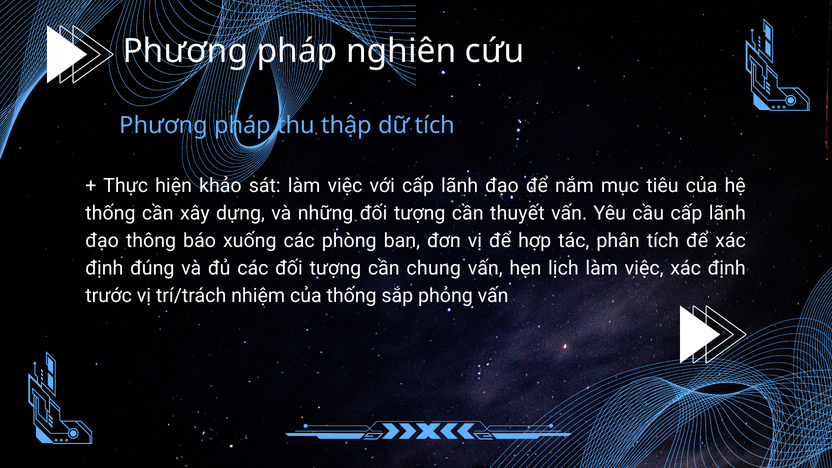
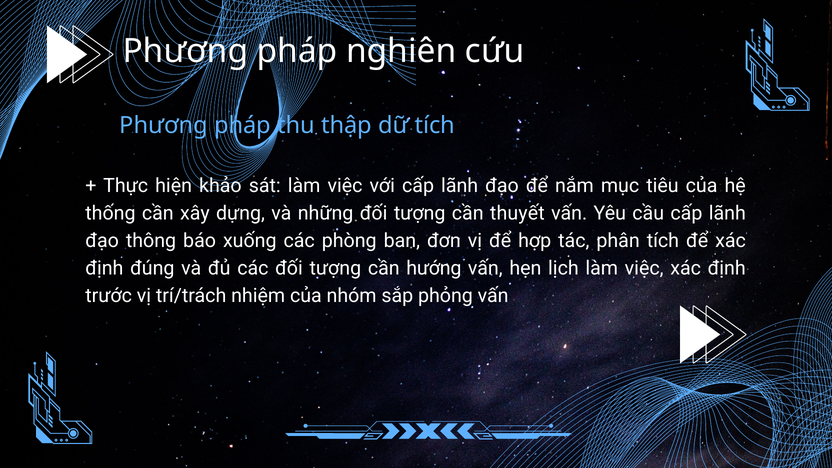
chung: chung -> hướng
của thống: thống -> nhóm
